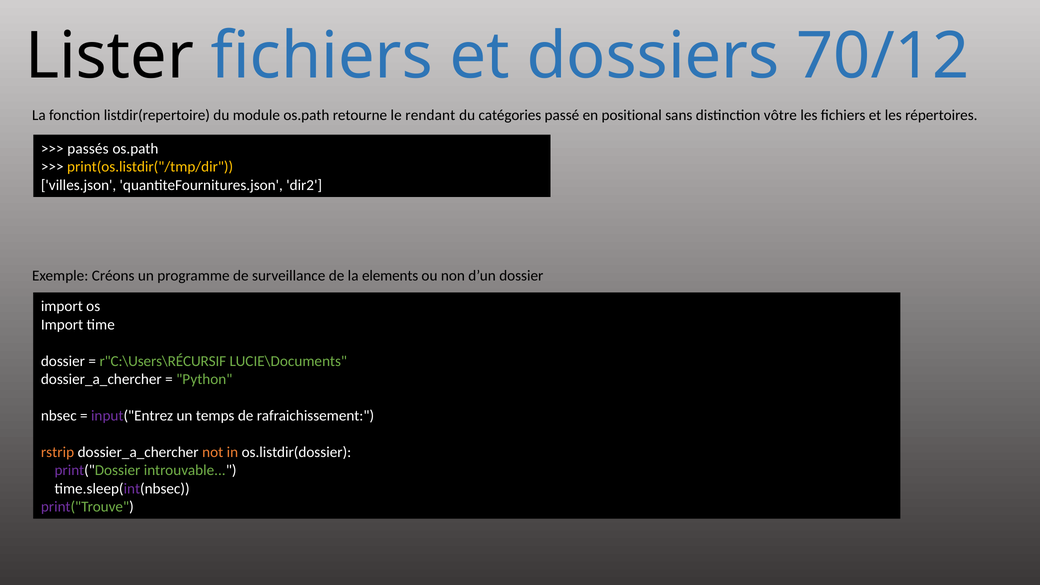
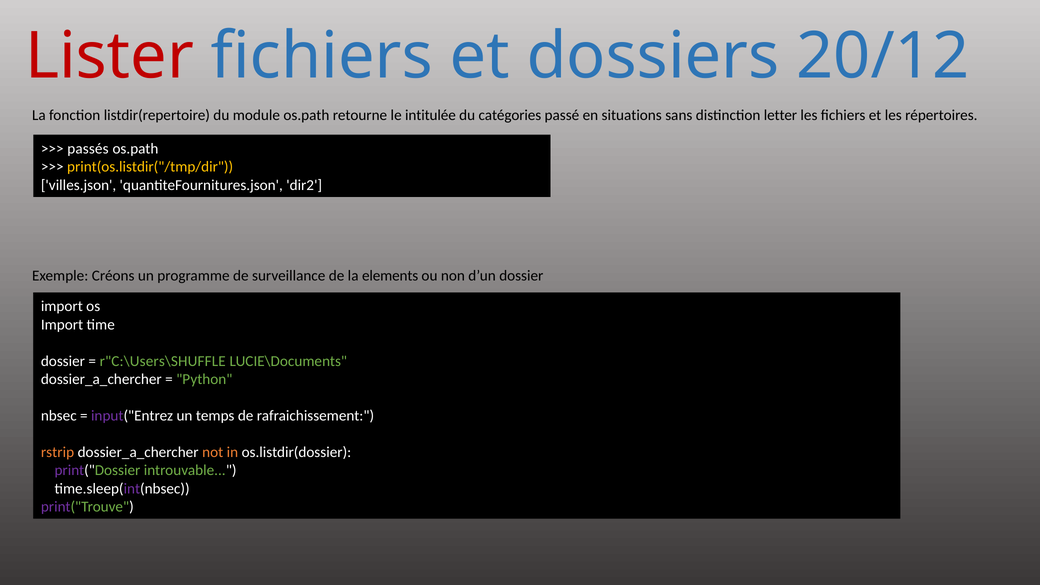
Lister colour: black -> red
70/12: 70/12 -> 20/12
rendant: rendant -> intitulée
positional: positional -> situations
vôtre: vôtre -> letter
r"C:\Users\RÉCURSIF: r"C:\Users\RÉCURSIF -> r"C:\Users\SHUFFLE
